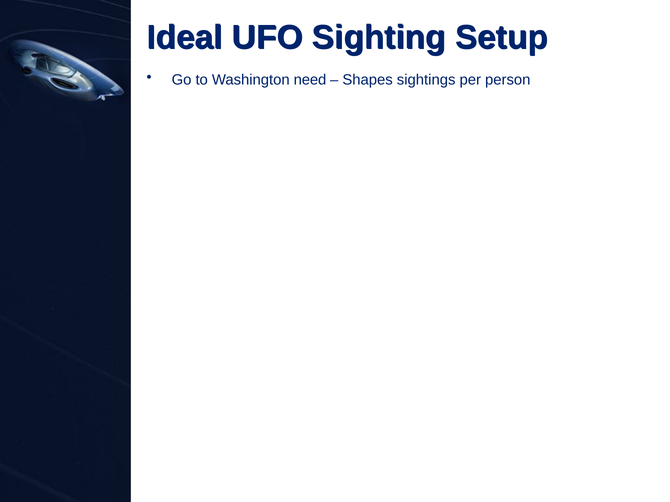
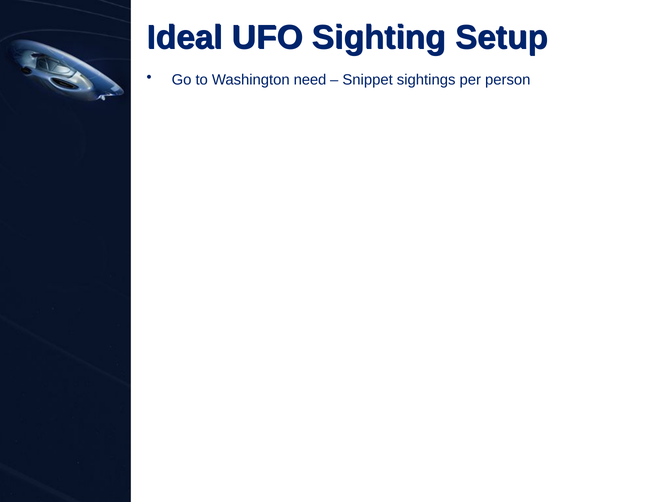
Shapes: Shapes -> Snippet
